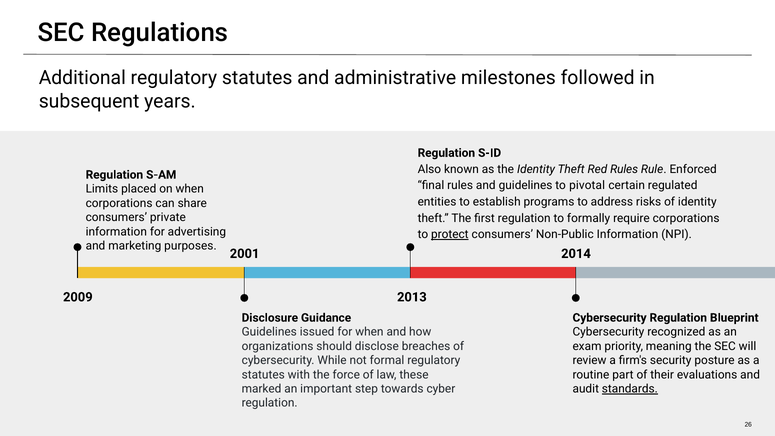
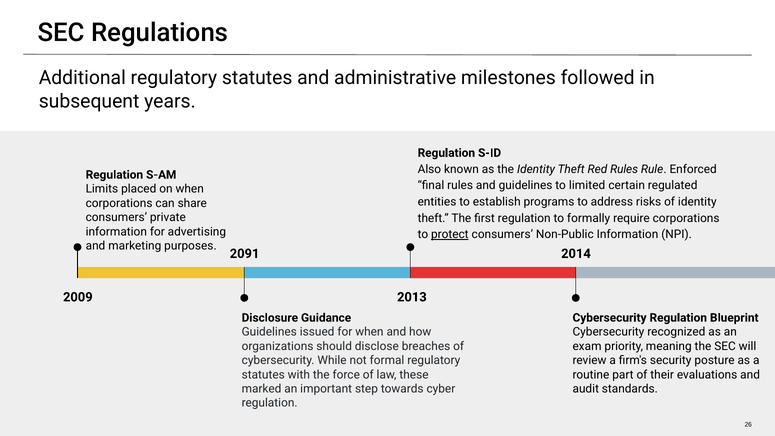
pivotal: pivotal -> limited
2001: 2001 -> 2091
standards underline: present -> none
